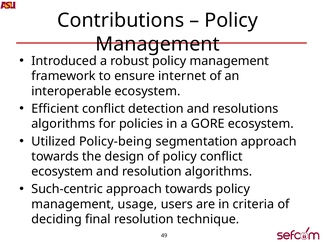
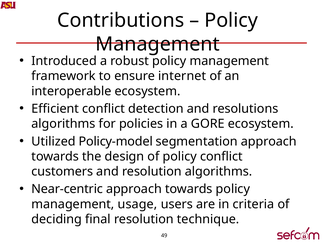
Policy-being: Policy-being -> Policy-model
ecosystem at (62, 172): ecosystem -> customers
Such-centric: Such-centric -> Near-centric
